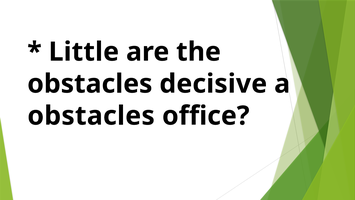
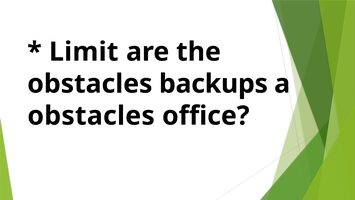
Little: Little -> Limit
decisive: decisive -> backups
